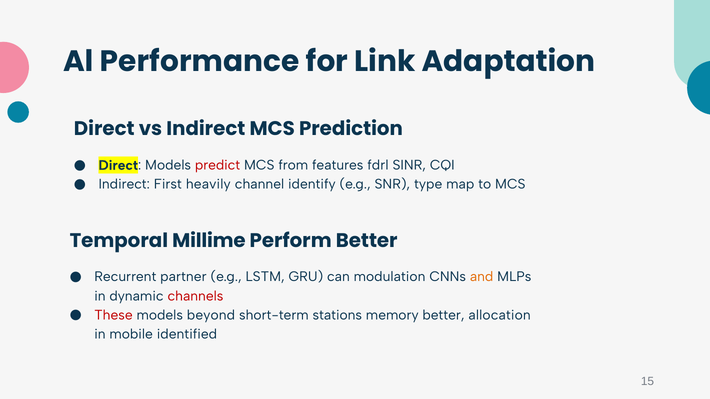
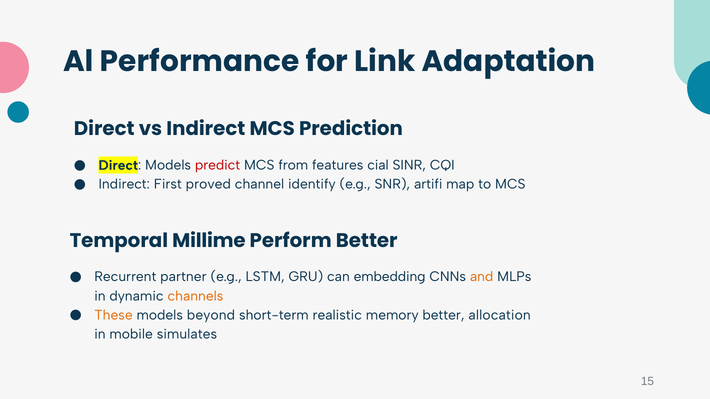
fdrl: fdrl -> cial
heavily: heavily -> proved
type: type -> artifi
modulation: modulation -> embedding
channels colour: red -> orange
These colour: red -> orange
stations: stations -> realistic
identified: identified -> simulates
